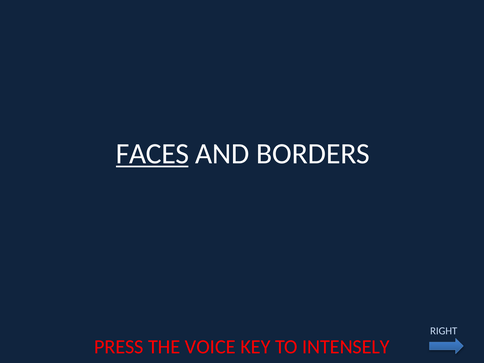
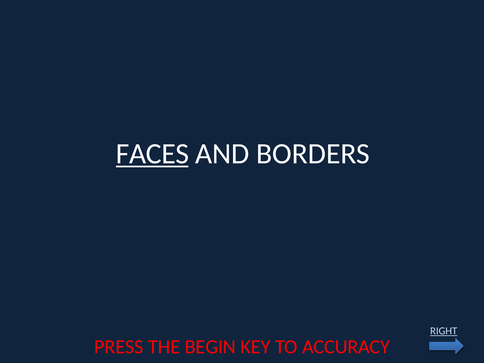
RIGHT underline: none -> present
VOICE: VOICE -> BEGIN
INTENSELY: INTENSELY -> ACCURACY
